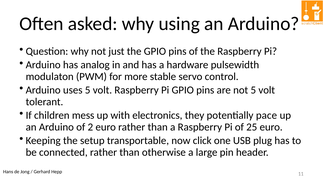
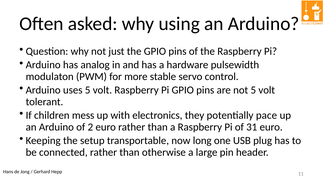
25: 25 -> 31
click: click -> long
